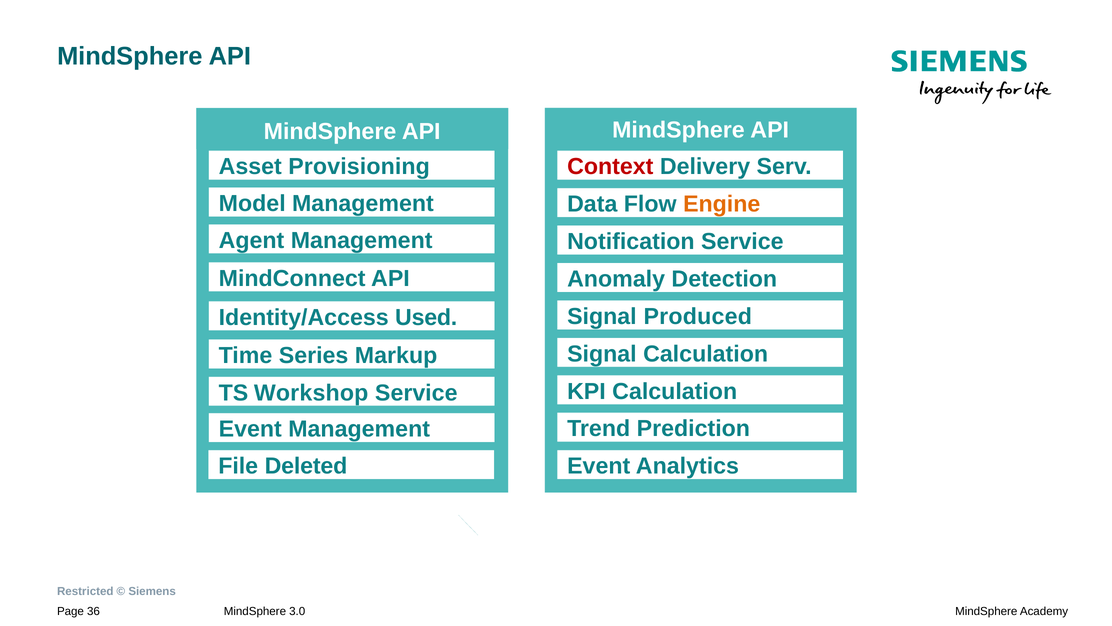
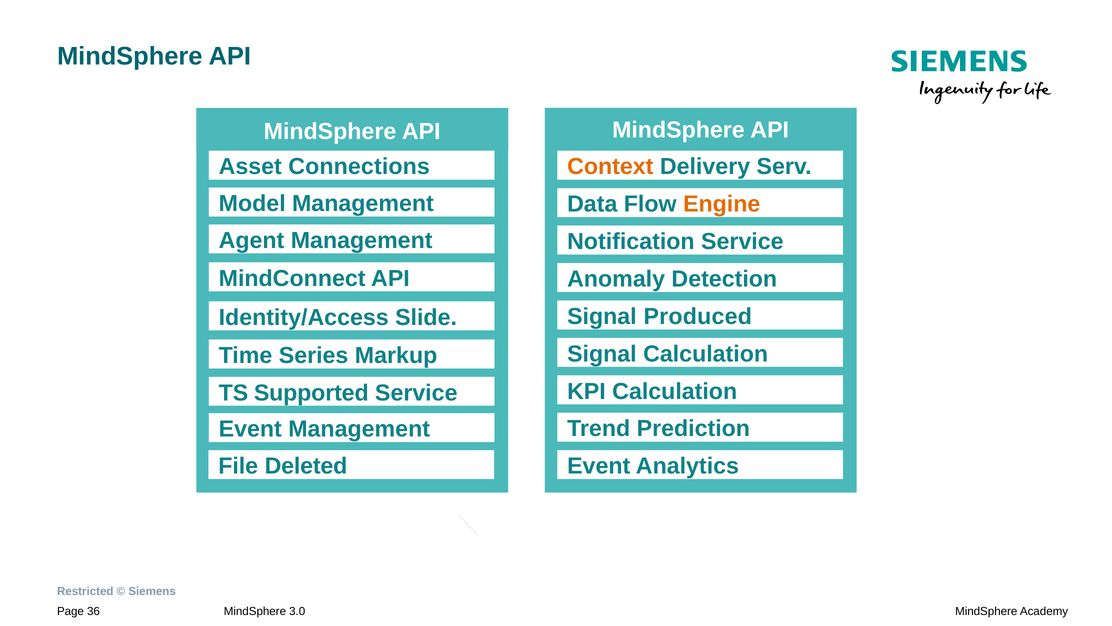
Provisioning: Provisioning -> Connections
Context colour: red -> orange
Used: Used -> Slide
Workshop: Workshop -> Supported
